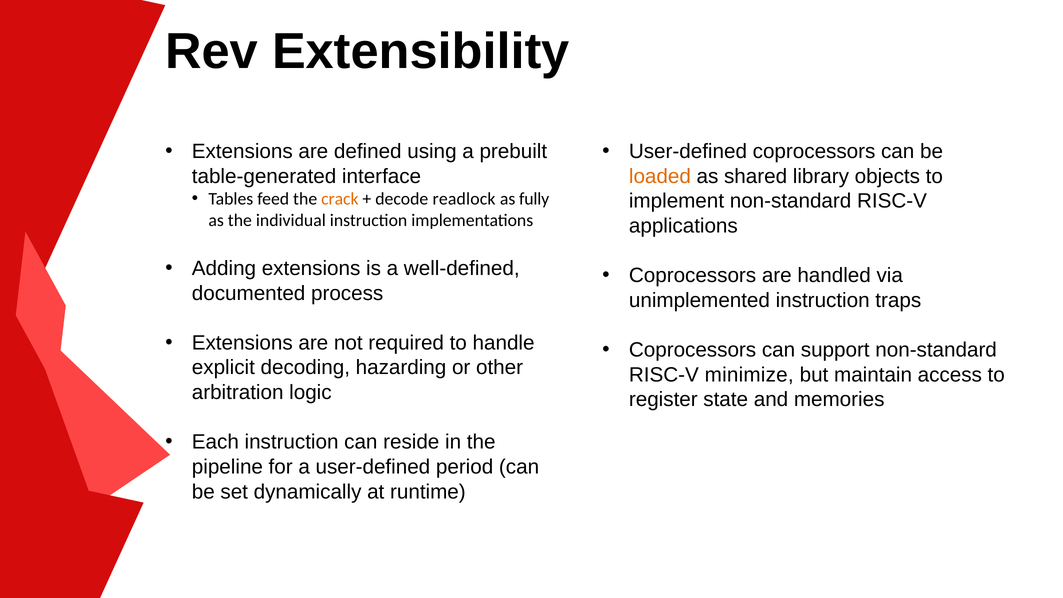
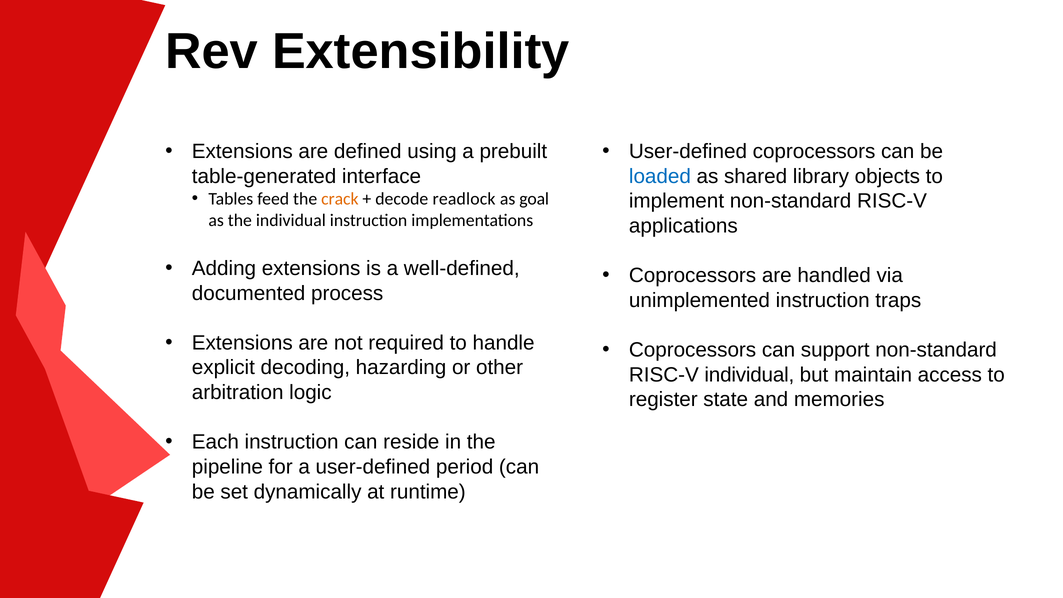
loaded colour: orange -> blue
fully: fully -> goal
RISC-V minimize: minimize -> individual
